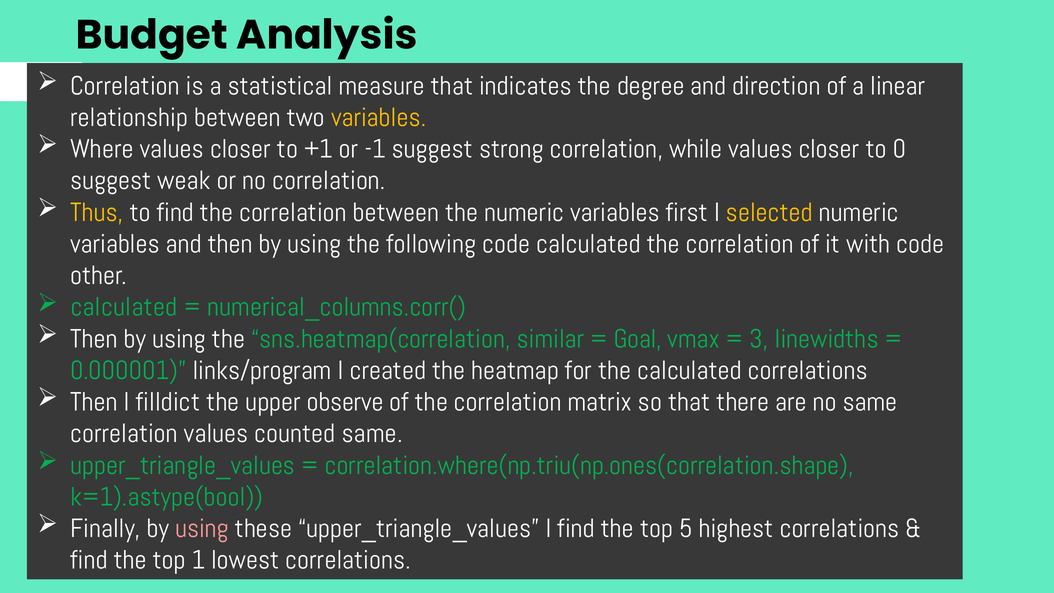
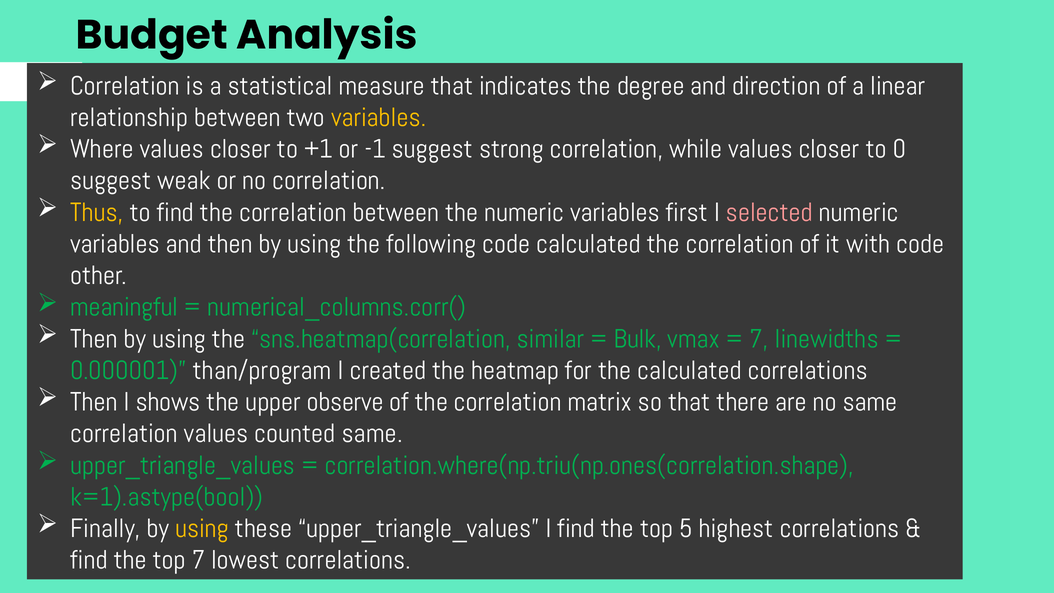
selected colour: yellow -> pink
calculated at (124, 307): calculated -> meaningful
Goal: Goal -> Bulk
3 at (759, 339): 3 -> 7
links/program: links/program -> than/program
filldict: filldict -> shows
using at (202, 529) colour: pink -> yellow
top 1: 1 -> 7
